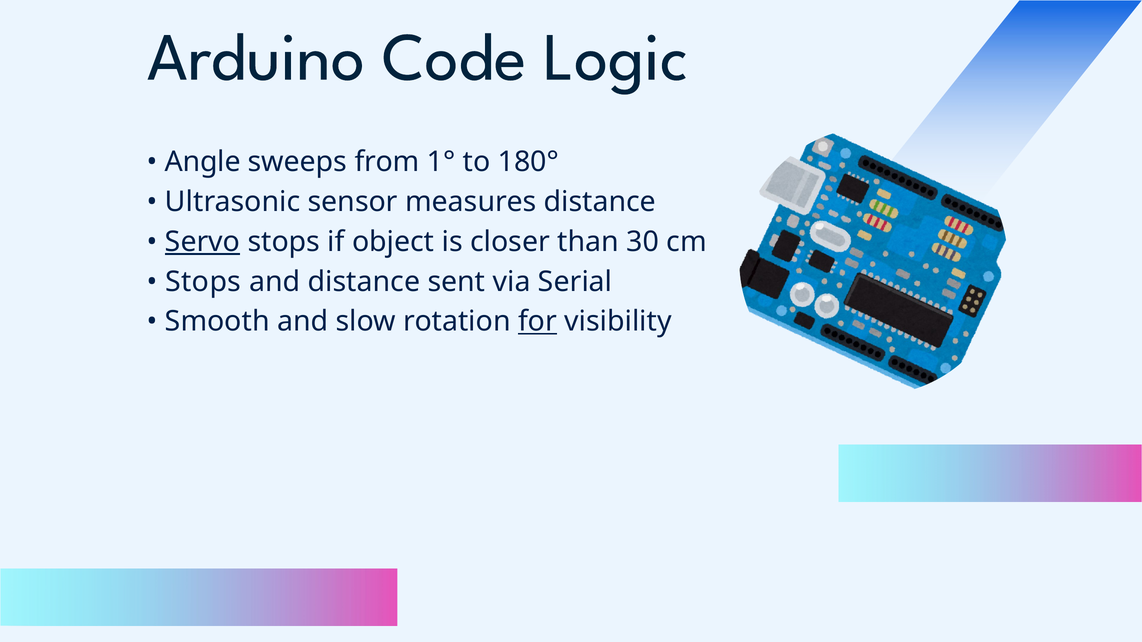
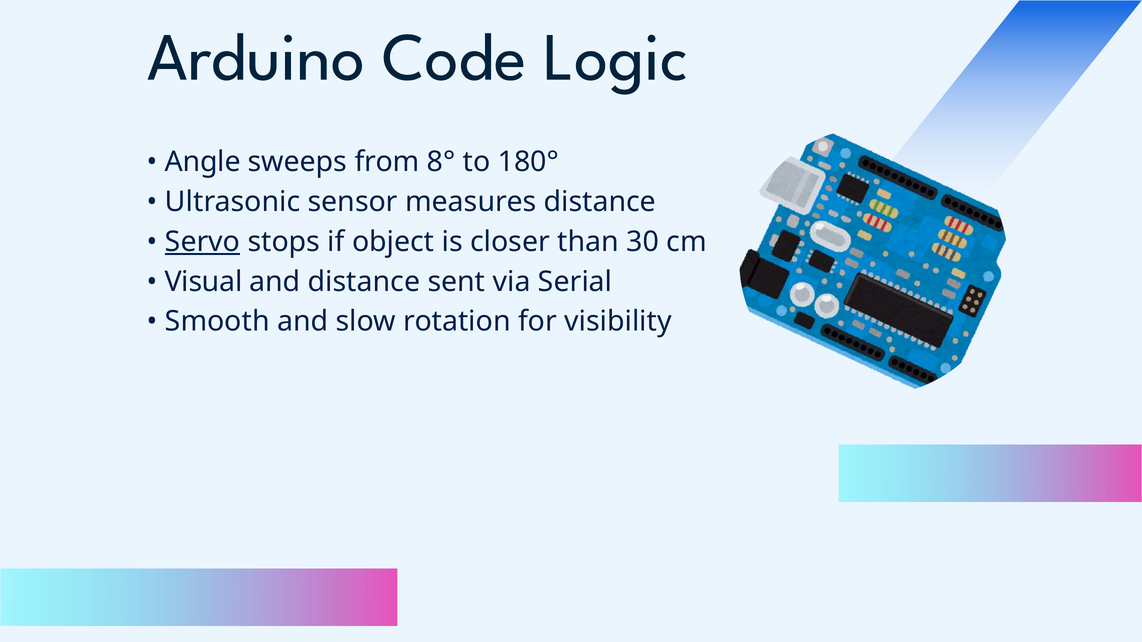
1°: 1° -> 8°
Stops at (203, 282): Stops -> Visual
for underline: present -> none
